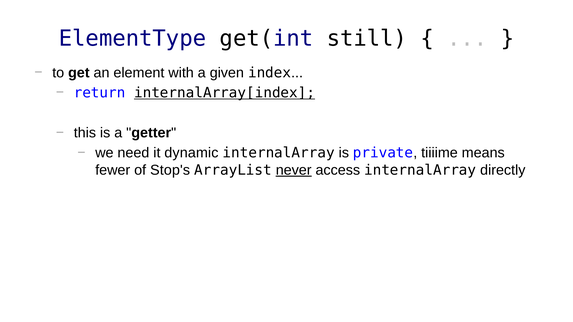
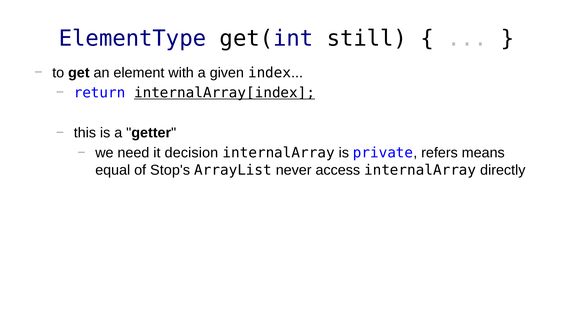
dynamic: dynamic -> decision
tiiiime: tiiiime -> refers
fewer: fewer -> equal
never underline: present -> none
